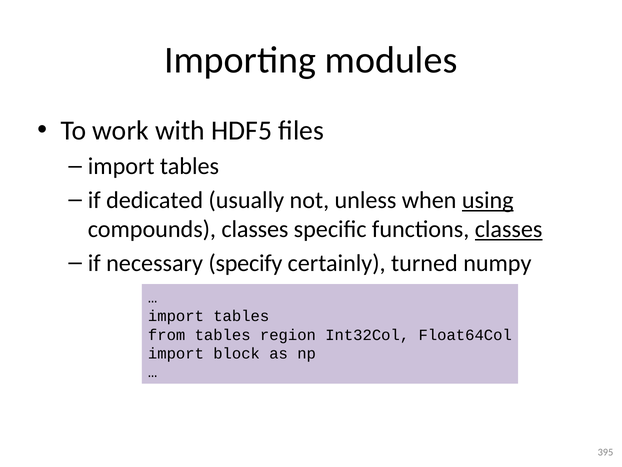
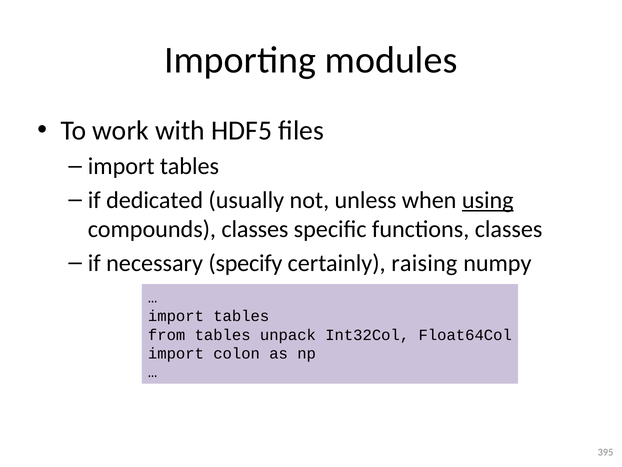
classes at (509, 229) underline: present -> none
turned: turned -> raising
region: region -> unpack
block: block -> colon
